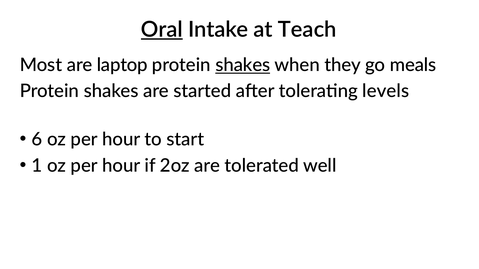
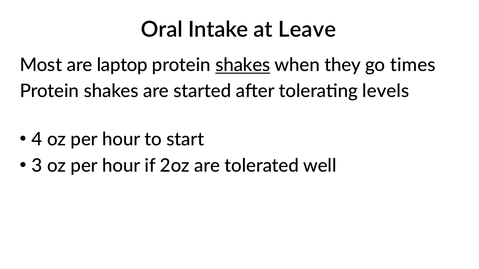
Oral underline: present -> none
Teach: Teach -> Leave
meals: meals -> times
6: 6 -> 4
1: 1 -> 3
